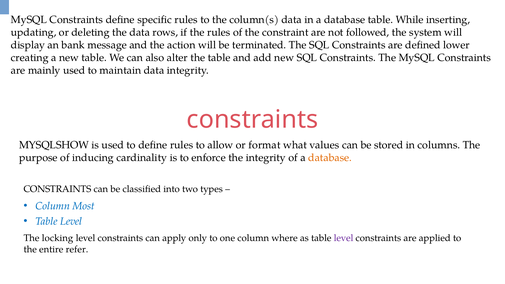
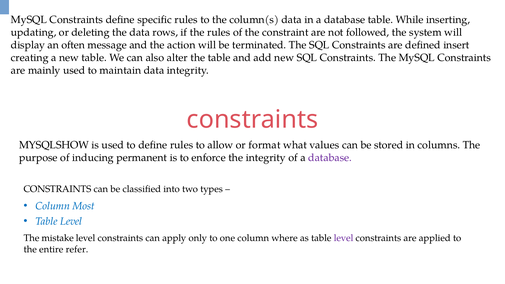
bank: bank -> often
lower: lower -> insert
cardinality: cardinality -> permanent
database at (330, 158) colour: orange -> purple
locking: locking -> mistake
